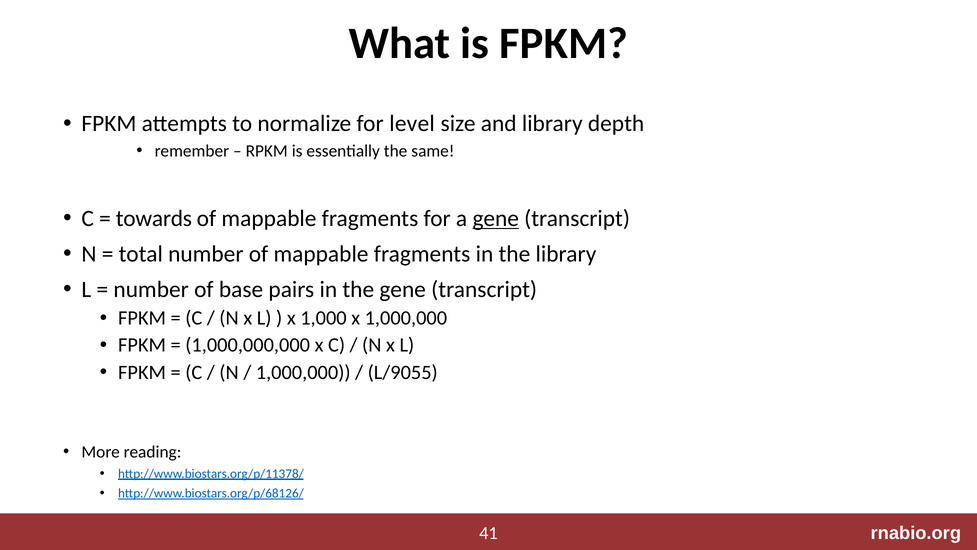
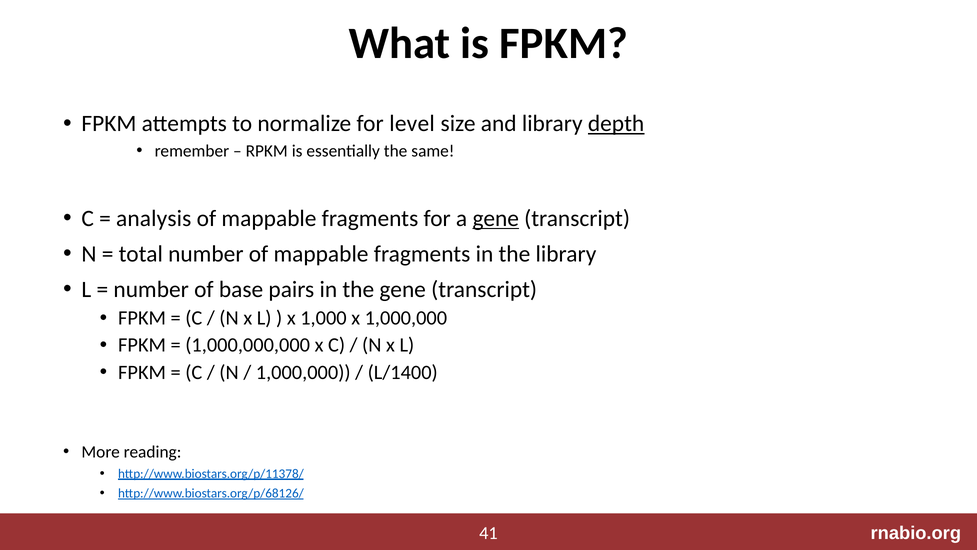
depth underline: none -> present
towards: towards -> analysis
L/9055: L/9055 -> L/1400
